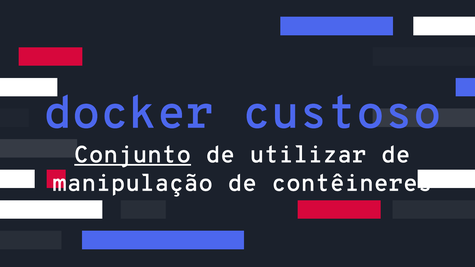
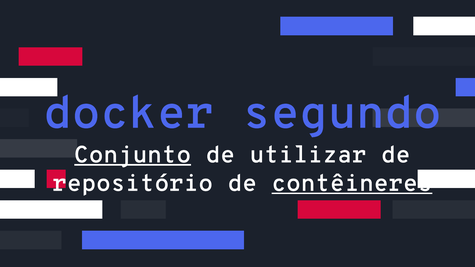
custoso: custoso -> segundo
manipulação: manipulação -> repositório
contêineres underline: none -> present
